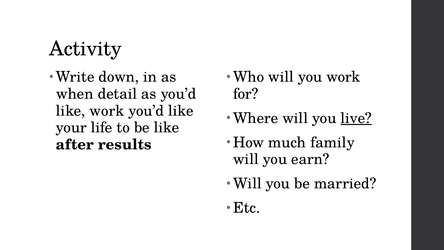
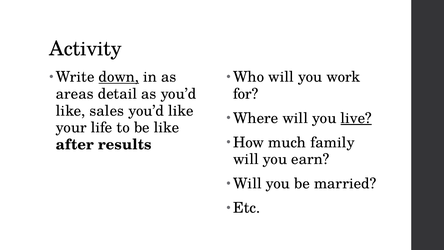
down underline: none -> present
when: when -> areas
like work: work -> sales
